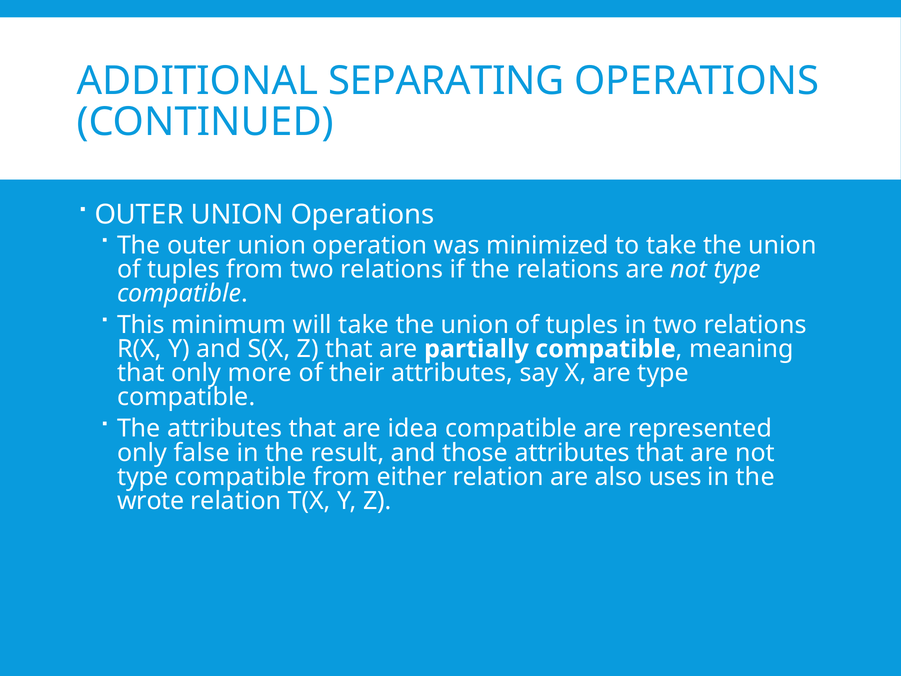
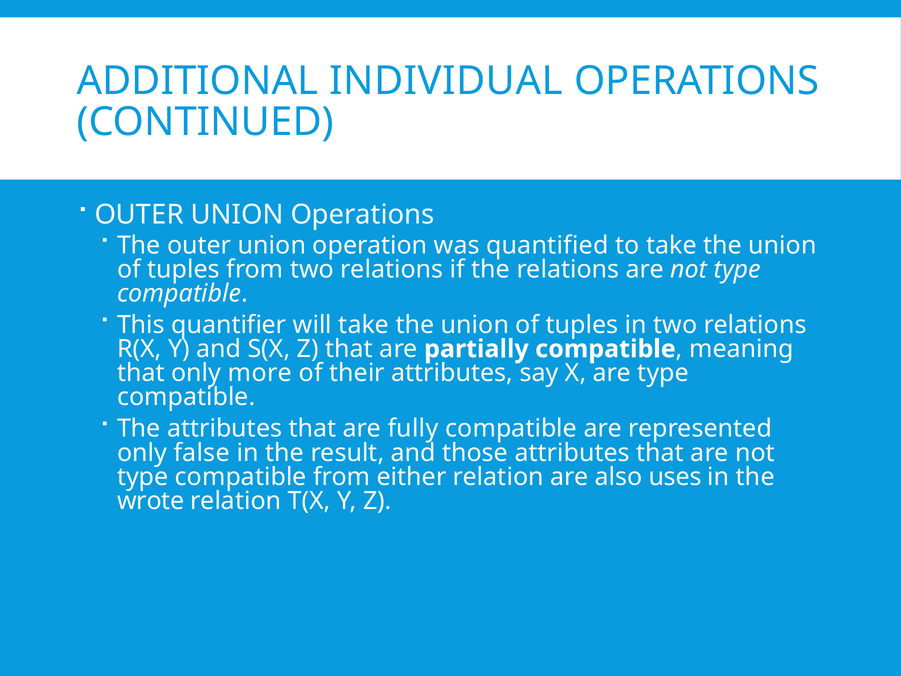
SEPARATING: SEPARATING -> INDIVIDUAL
minimized: minimized -> quantified
minimum: minimum -> quantifier
idea: idea -> fully
